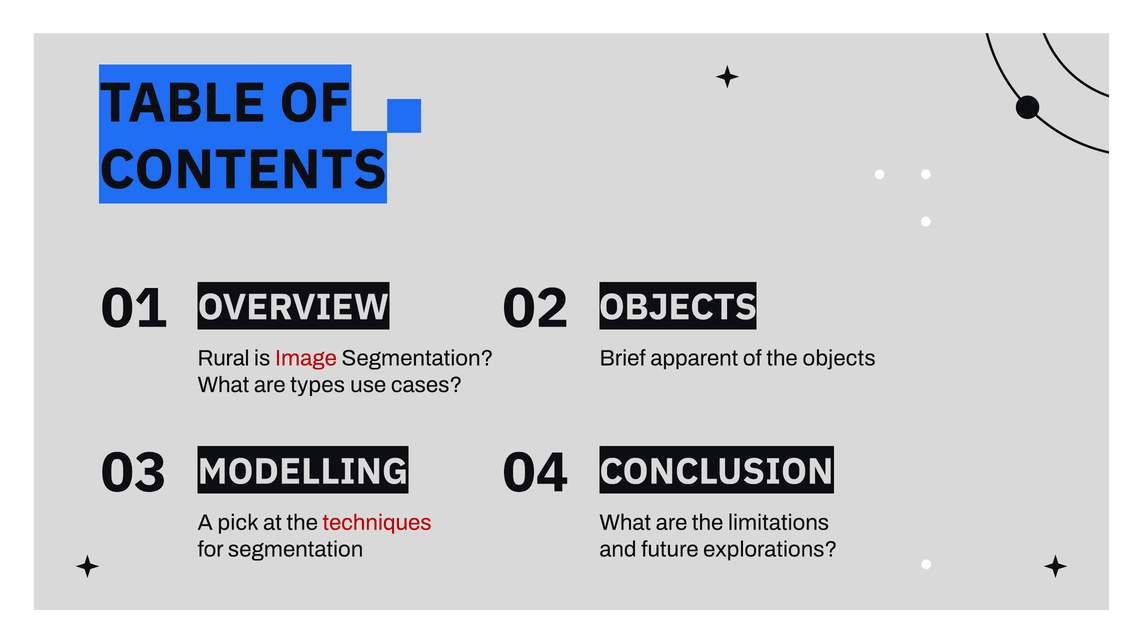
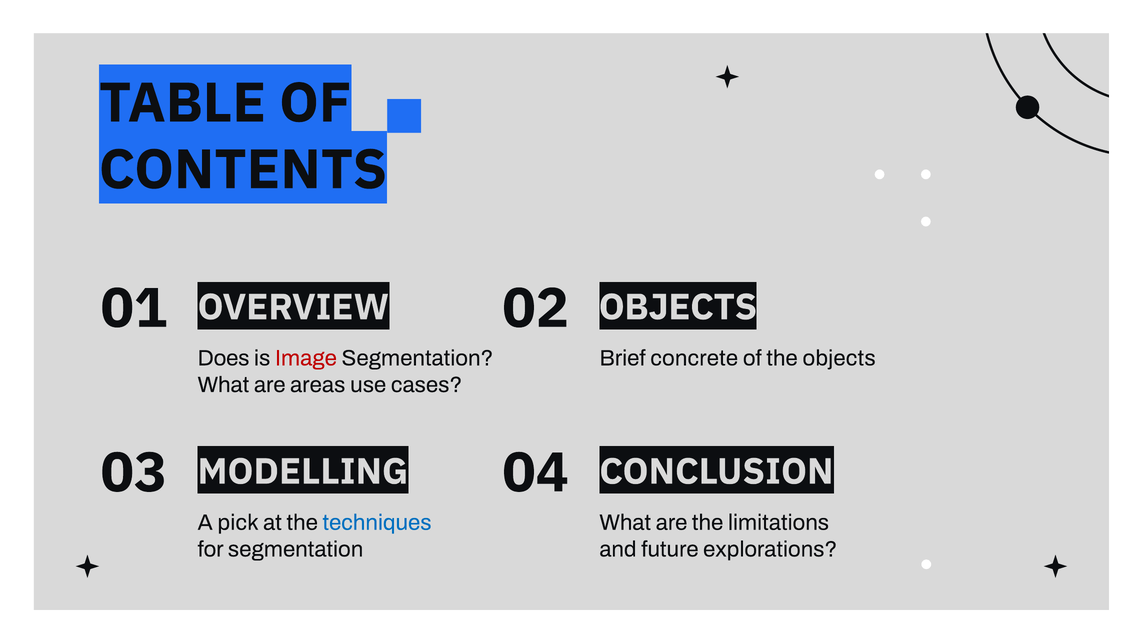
Rural: Rural -> Does
apparent: apparent -> concrete
types: types -> areas
techniques colour: red -> blue
